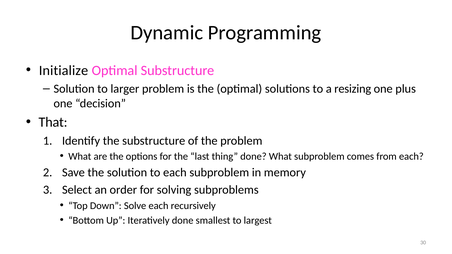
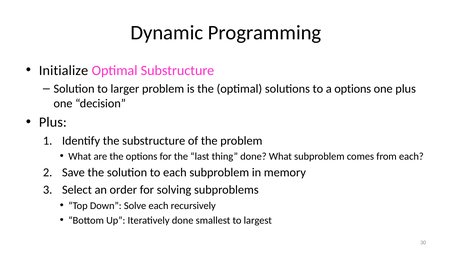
a resizing: resizing -> options
That at (53, 122): That -> Plus
